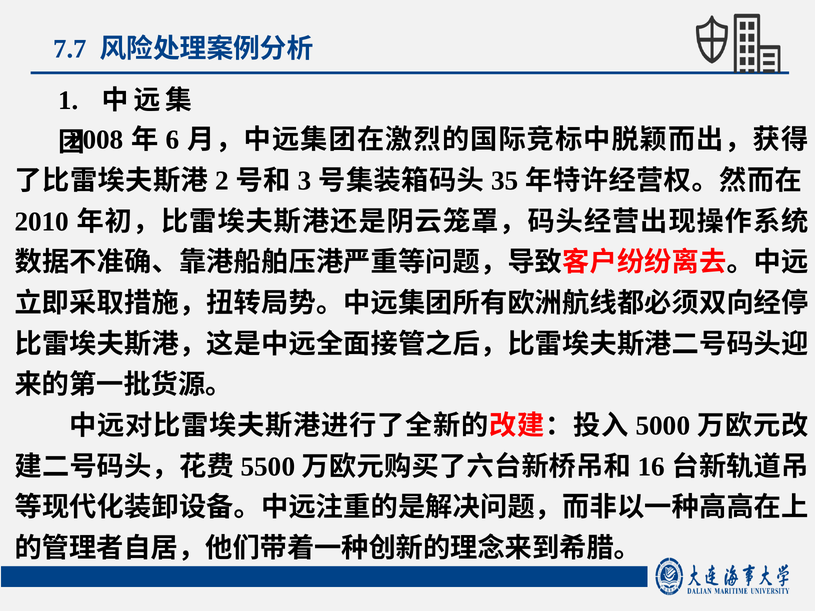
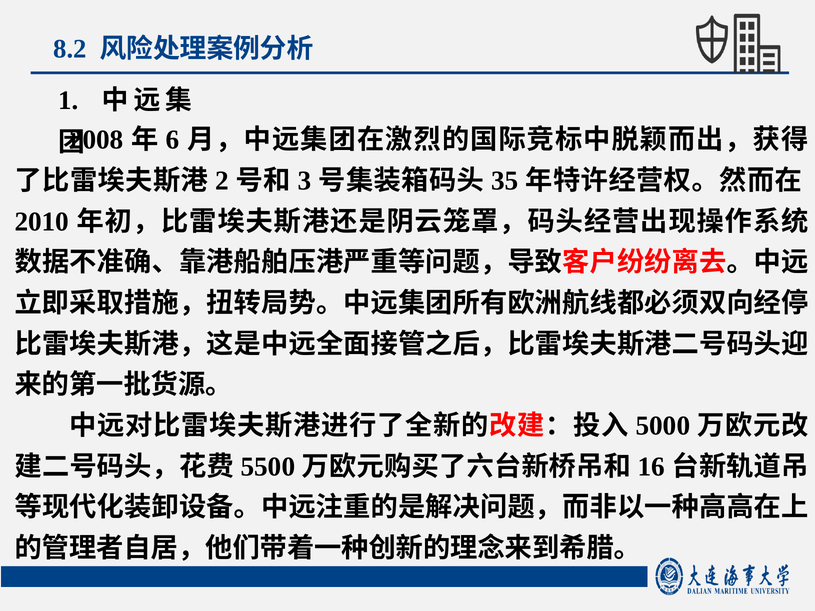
7.7: 7.7 -> 8.2
